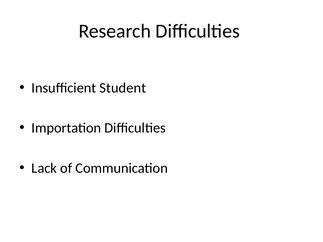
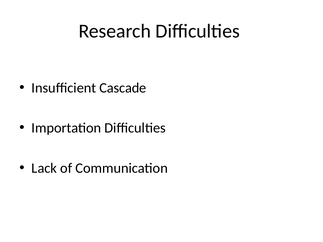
Student: Student -> Cascade
